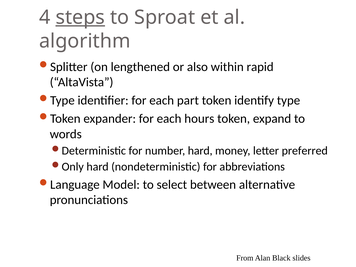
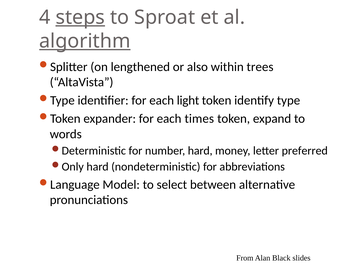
algorithm underline: none -> present
rapid: rapid -> trees
part: part -> light
hours: hours -> times
